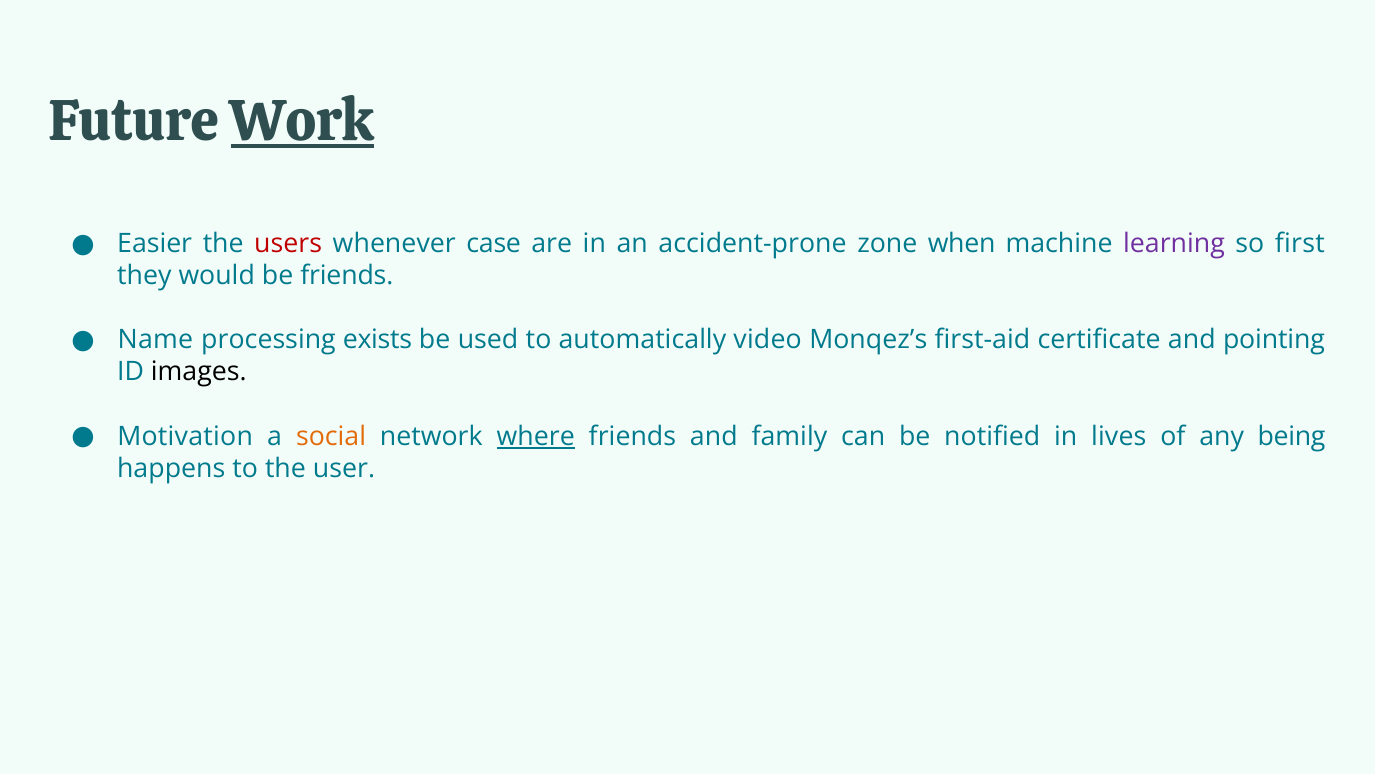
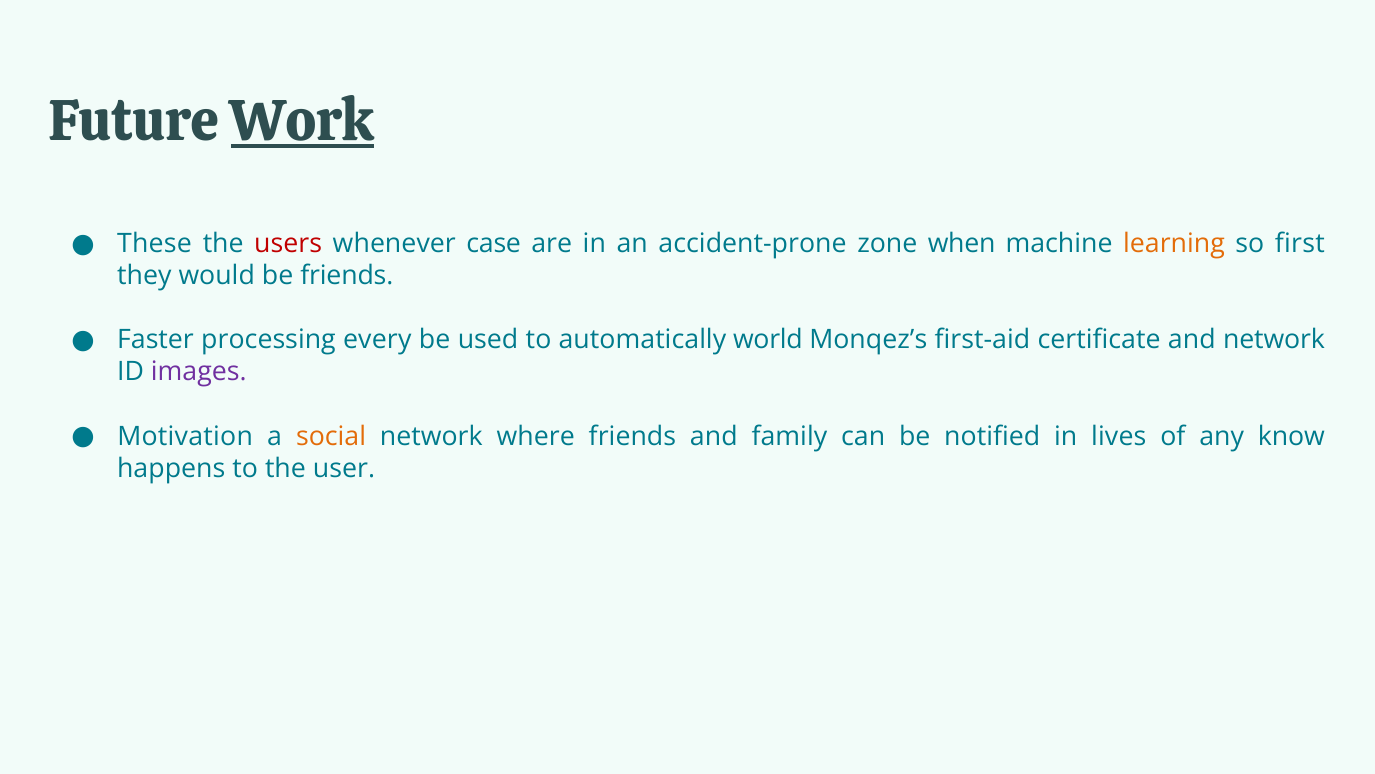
Easier: Easier -> These
learning colour: purple -> orange
Name: Name -> Faster
exists: exists -> every
video: video -> world
and pointing: pointing -> network
images colour: black -> purple
where underline: present -> none
being: being -> know
